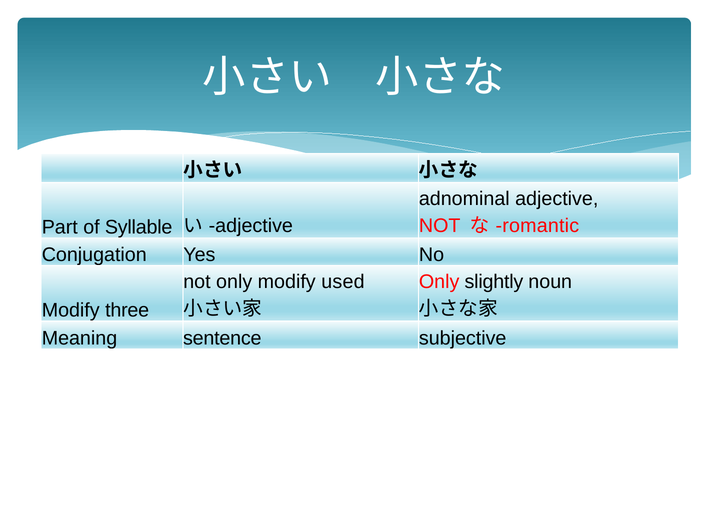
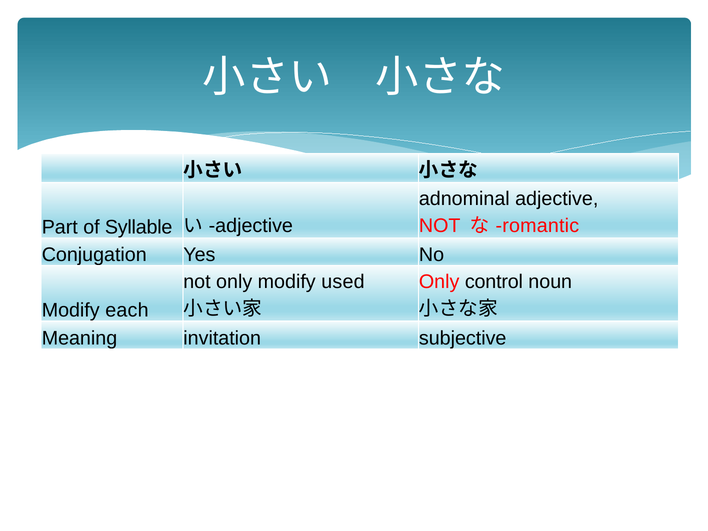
slightly: slightly -> control
three: three -> each
sentence: sentence -> invitation
